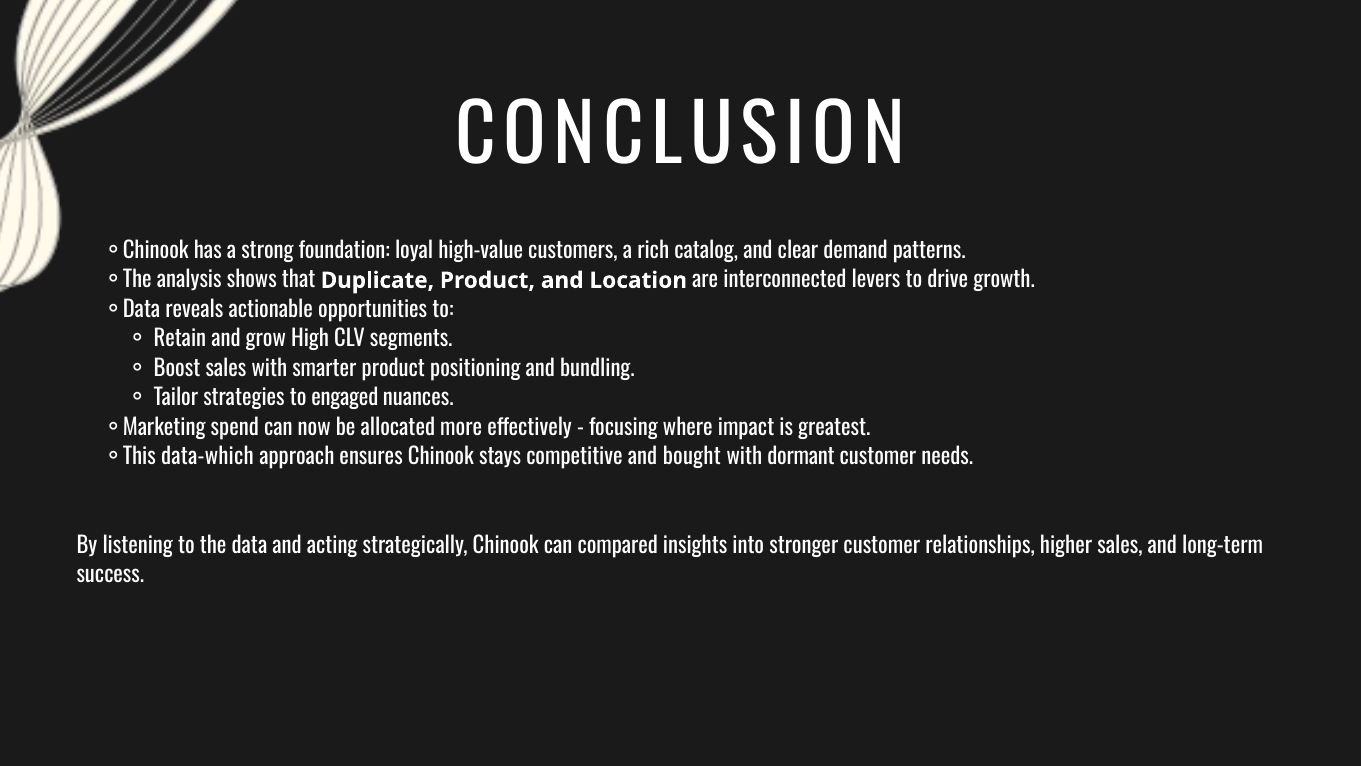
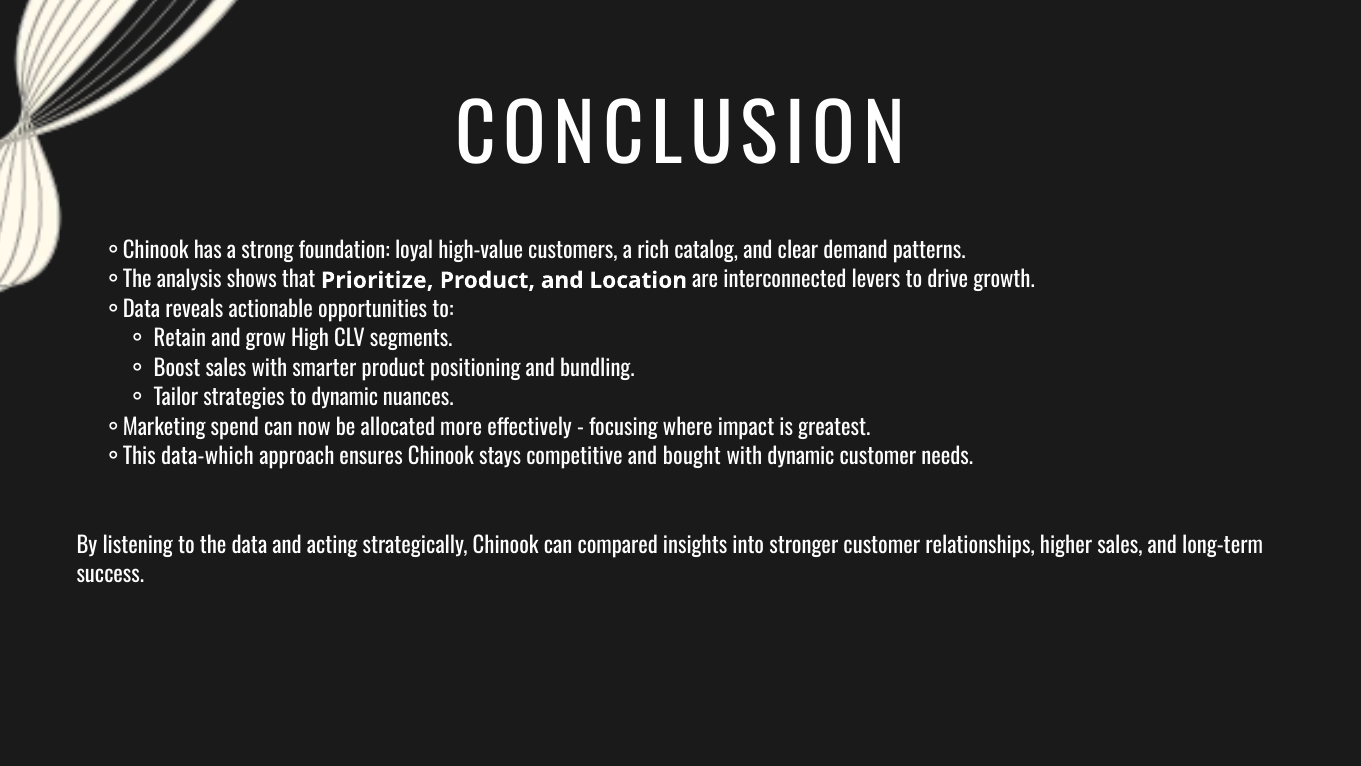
Duplicate: Duplicate -> Prioritize
to engaged: engaged -> dynamic
with dormant: dormant -> dynamic
